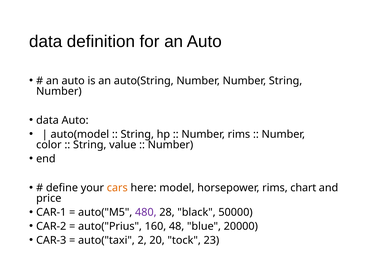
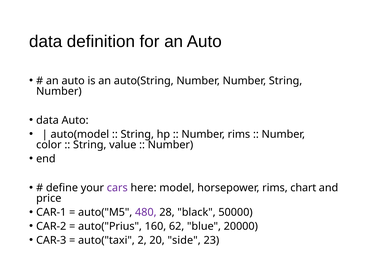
cars colour: orange -> purple
48: 48 -> 62
tock: tock -> side
